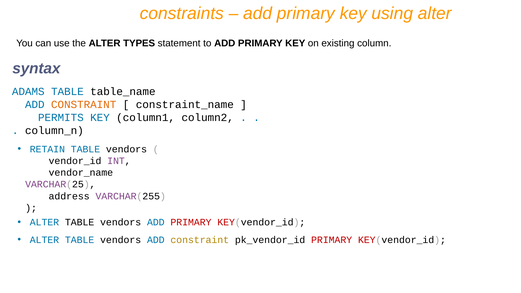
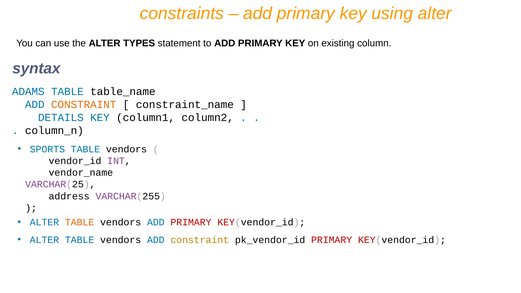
PERMITS: PERMITS -> DETAILS
RETAIN: RETAIN -> SPORTS
TABLE at (80, 222) colour: black -> orange
